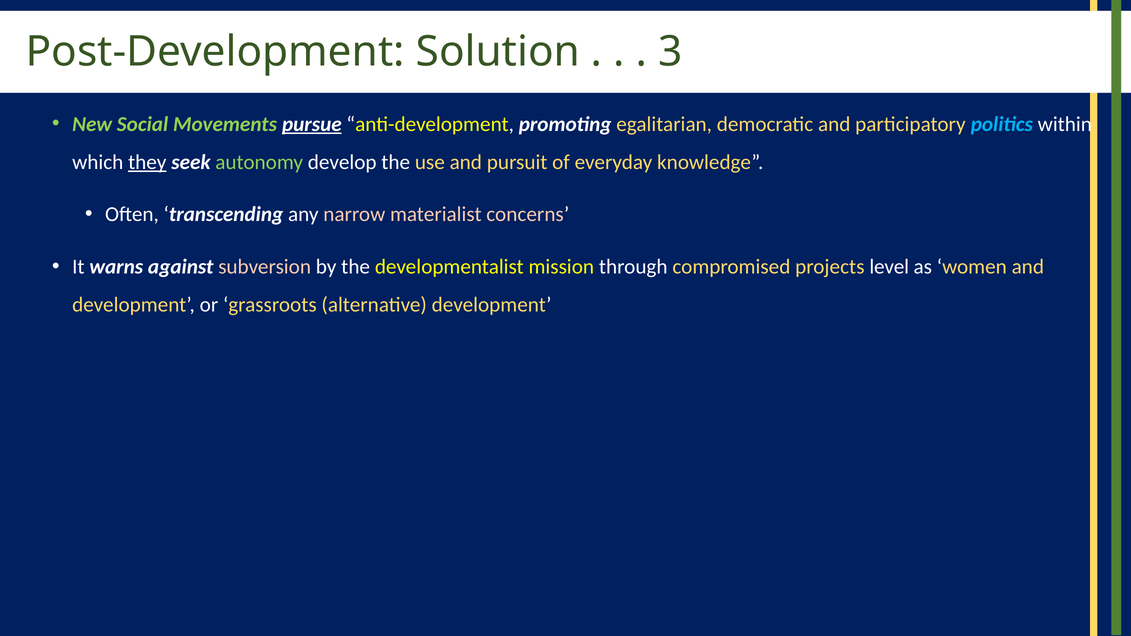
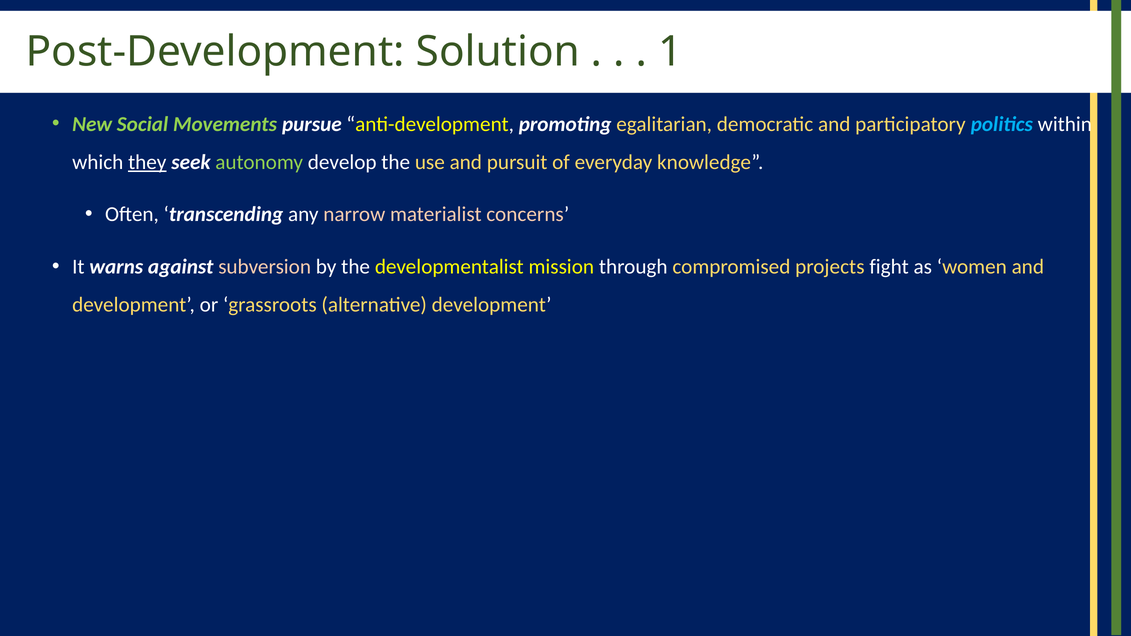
3: 3 -> 1
pursue underline: present -> none
level: level -> fight
